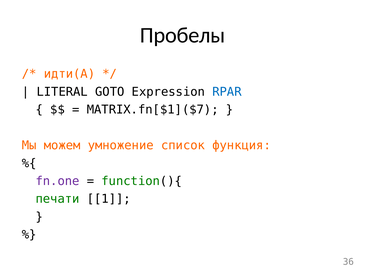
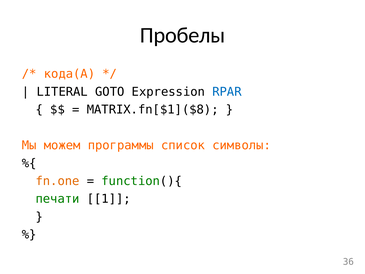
идти(A: идти(A -> кода(A
MATRIX.fn[$1]($7: MATRIX.fn[$1]($7 -> MATRIX.fn[$1]($8
умножение: умножение -> программы
функция: функция -> символы
fn.one colour: purple -> orange
